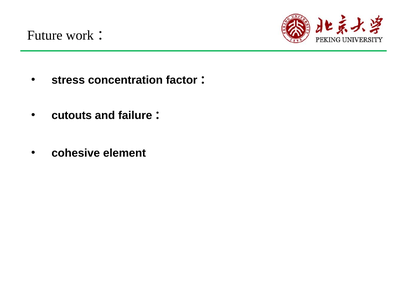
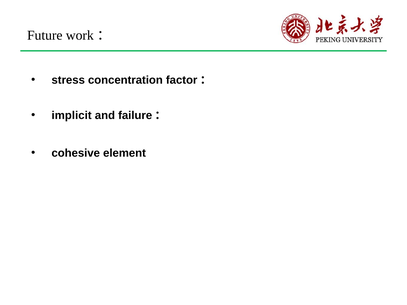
cutouts: cutouts -> implicit
